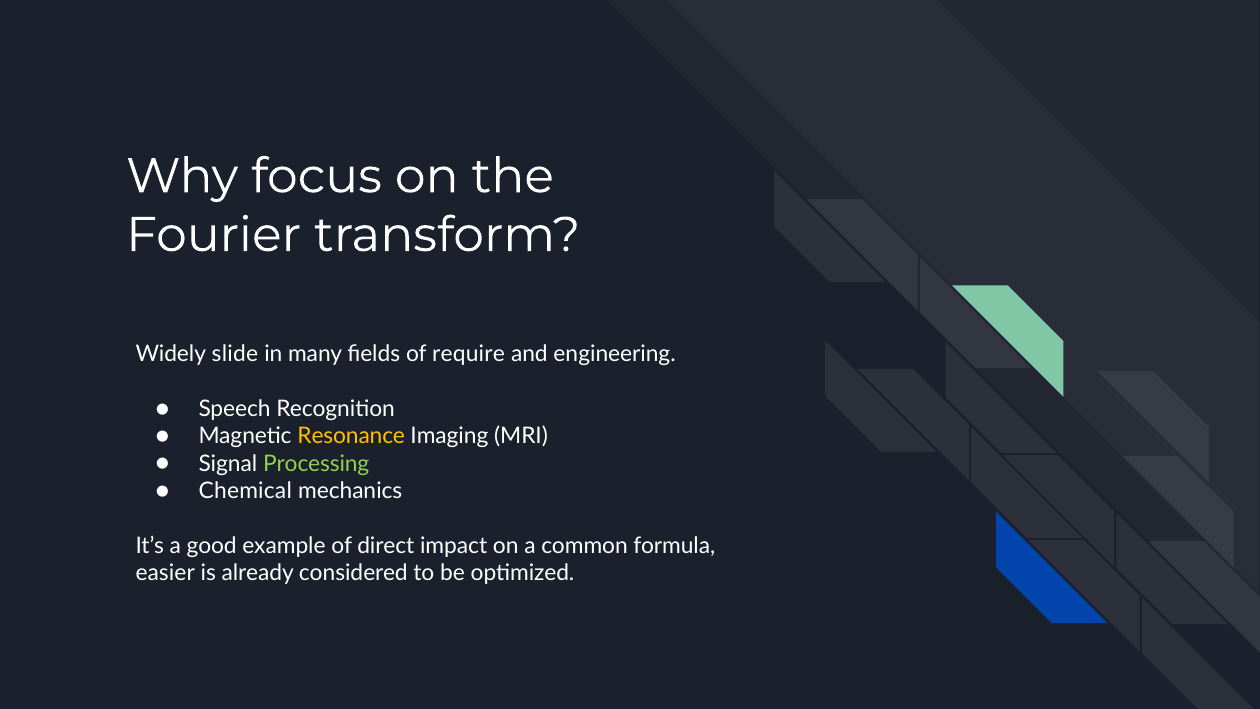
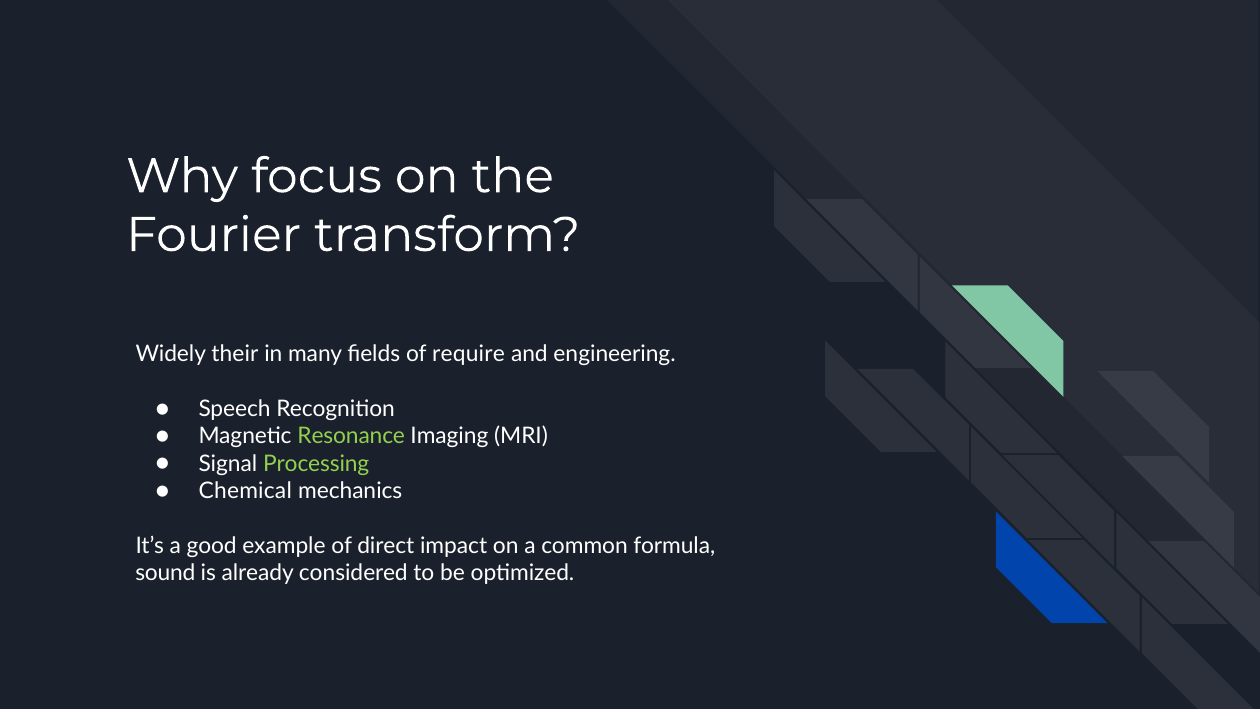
slide: slide -> their
Resonance colour: yellow -> light green
easier: easier -> sound
